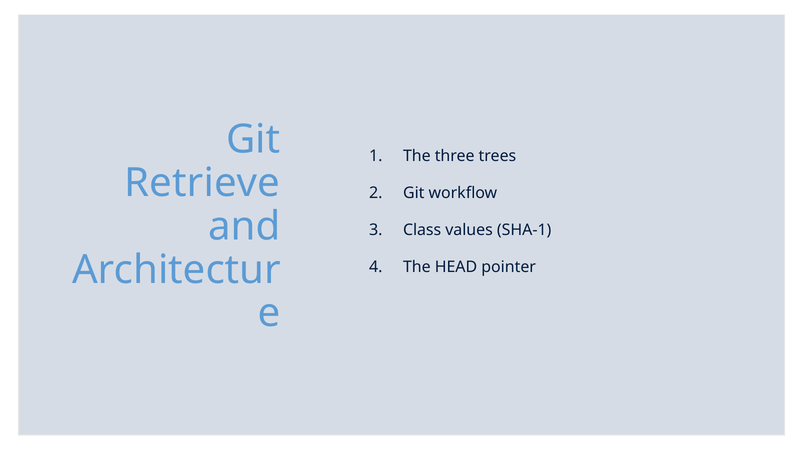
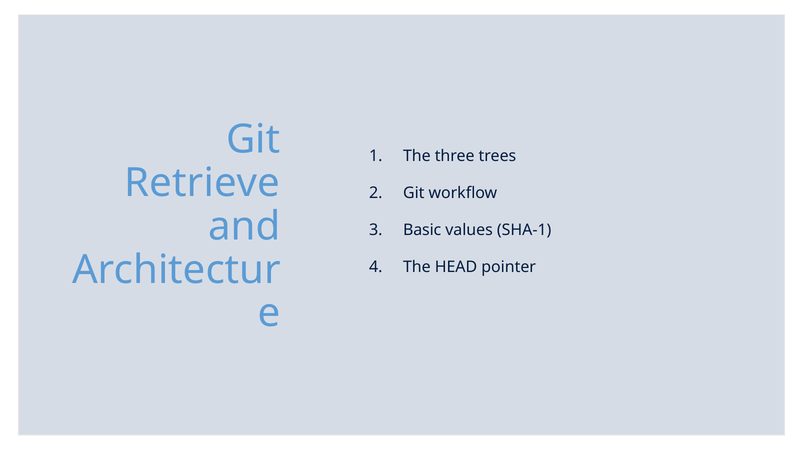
Class: Class -> Basic
